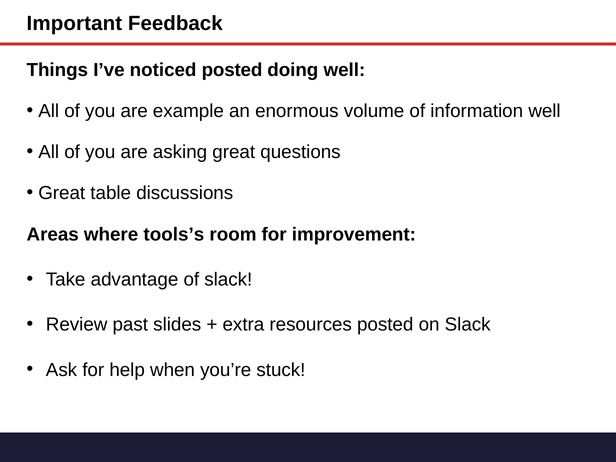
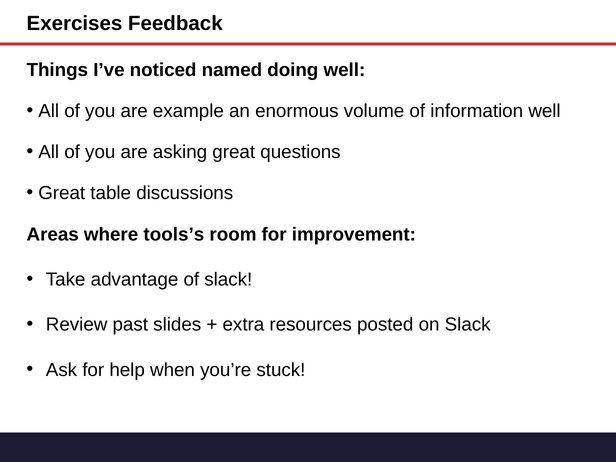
Important: Important -> Exercises
noticed posted: posted -> named
